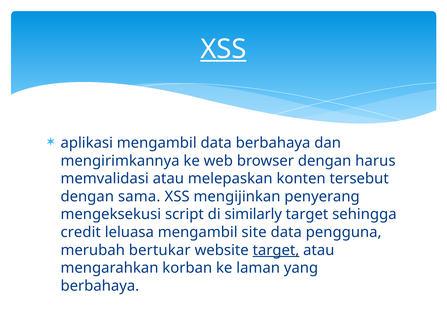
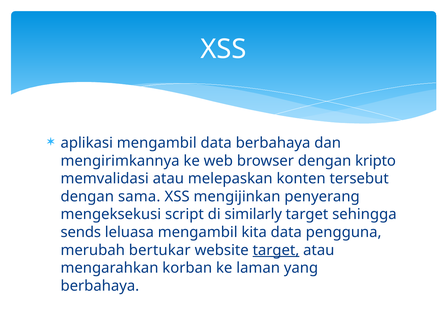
XSS at (223, 49) underline: present -> none
harus: harus -> kripto
credit: credit -> sends
site: site -> kita
